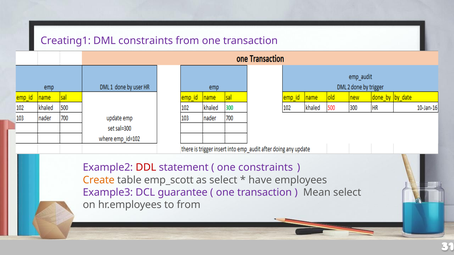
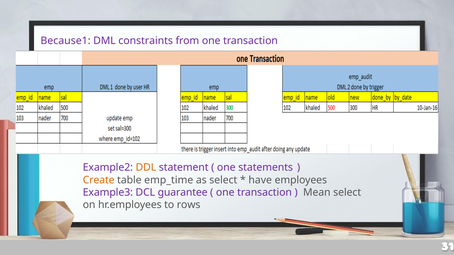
Creating1: Creating1 -> Because1
DDL colour: red -> orange
one constraints: constraints -> statements
emp_scott: emp_scott -> emp_time
to from: from -> rows
